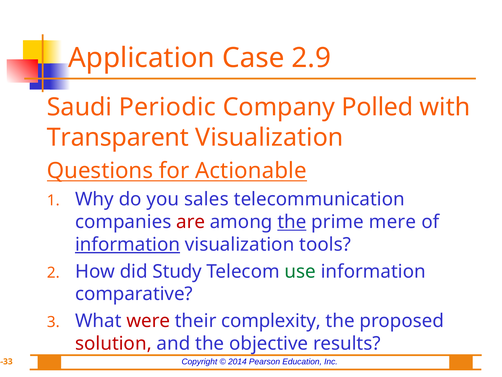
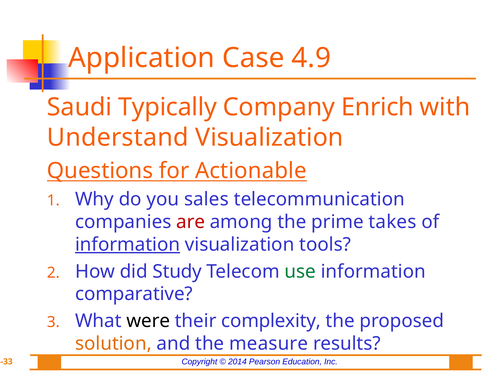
2.9: 2.9 -> 4.9
Periodic: Periodic -> Typically
Polled: Polled -> Enrich
Transparent: Transparent -> Understand
the at (292, 222) underline: present -> none
mere: mere -> takes
were colour: red -> black
solution colour: red -> orange
objective: objective -> measure
